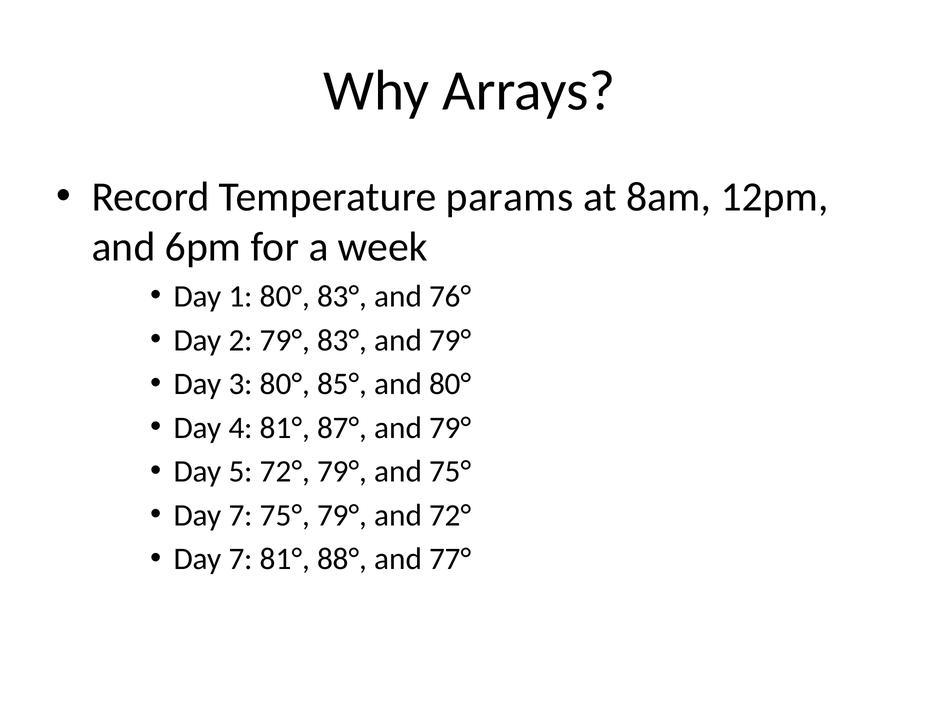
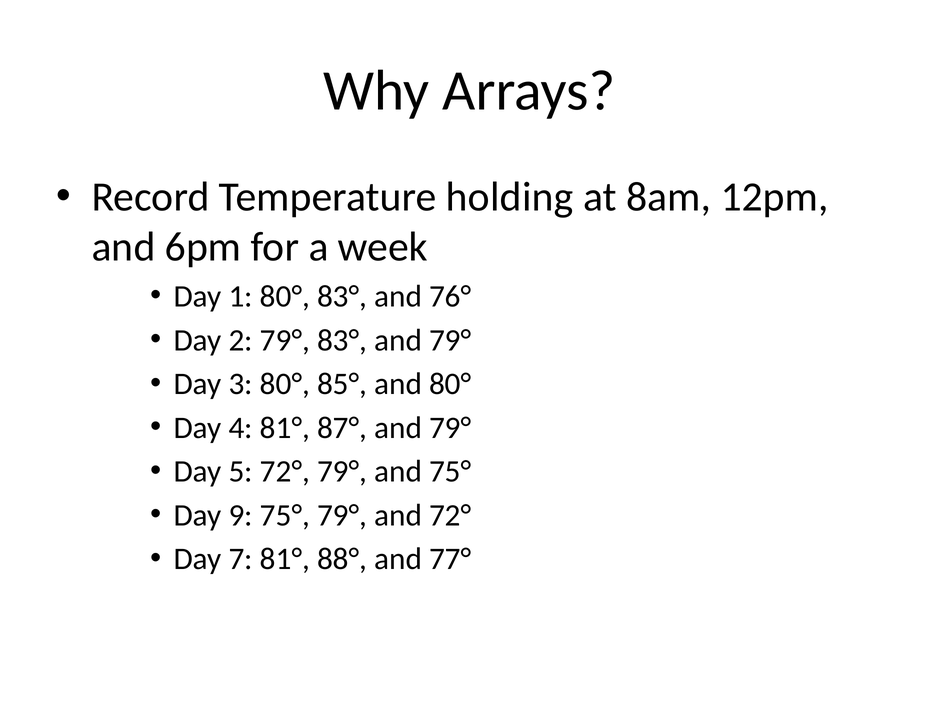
params: params -> holding
7 at (241, 516): 7 -> 9
